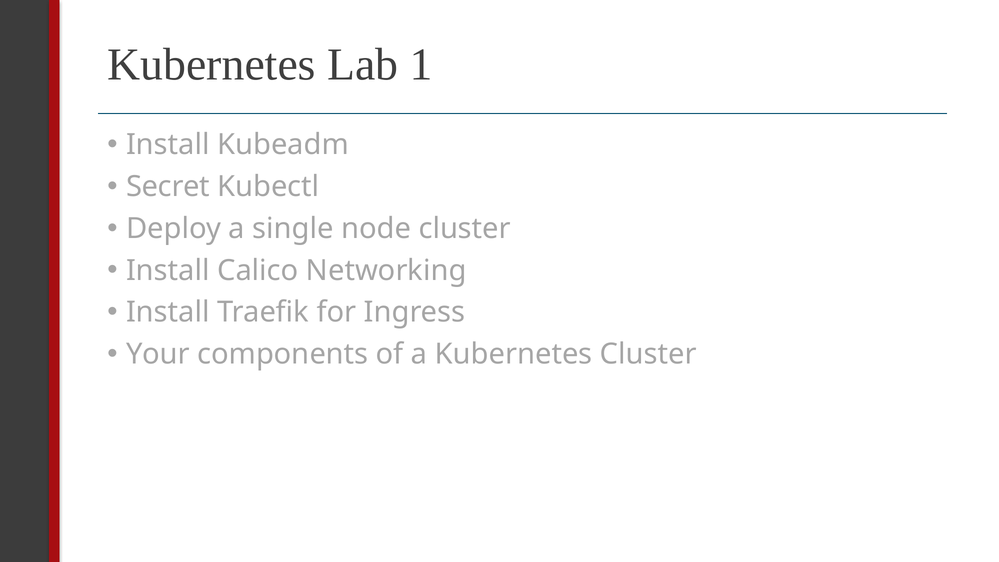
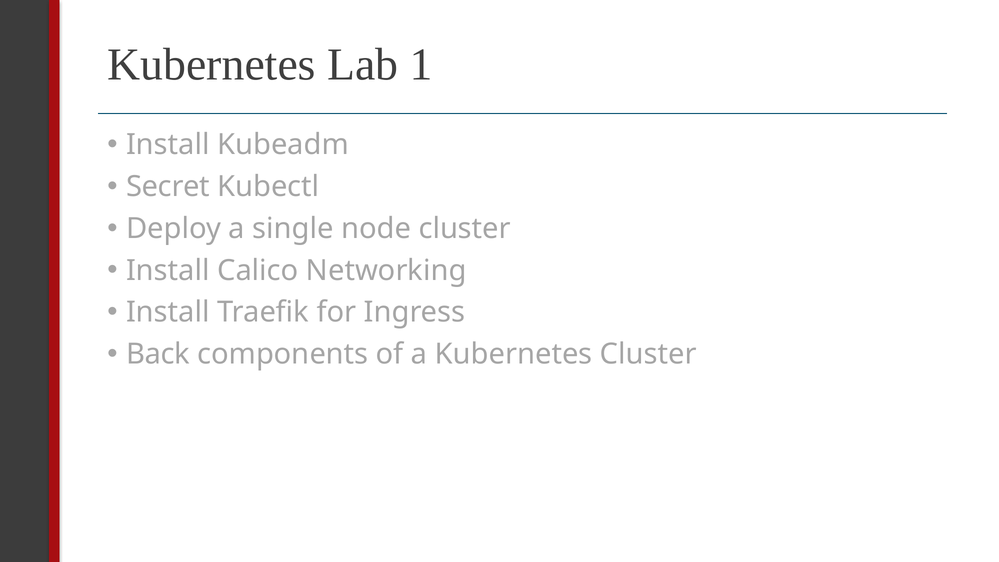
Your: Your -> Back
